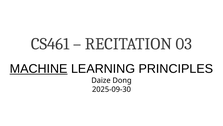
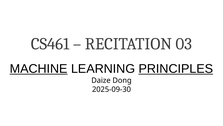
PRINCIPLES underline: none -> present
